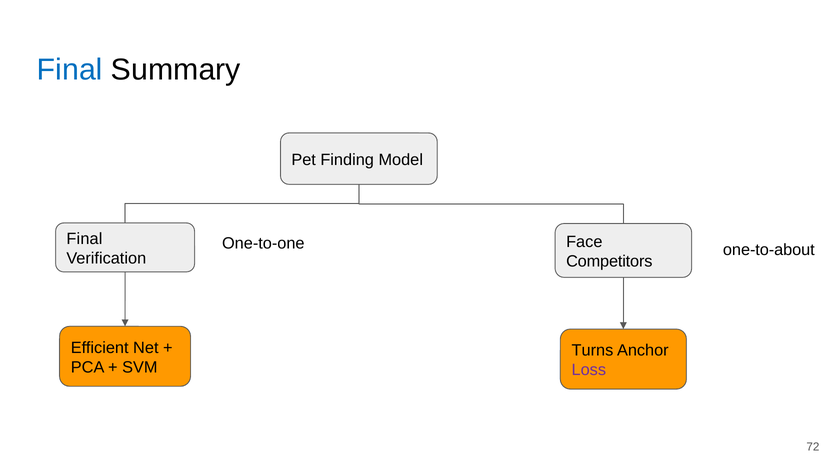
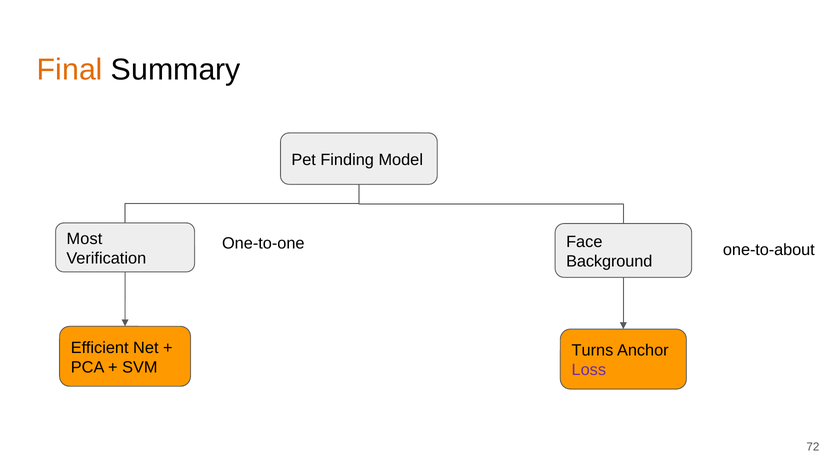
Final at (70, 70) colour: blue -> orange
Final at (84, 239): Final -> Most
Competitors: Competitors -> Background
